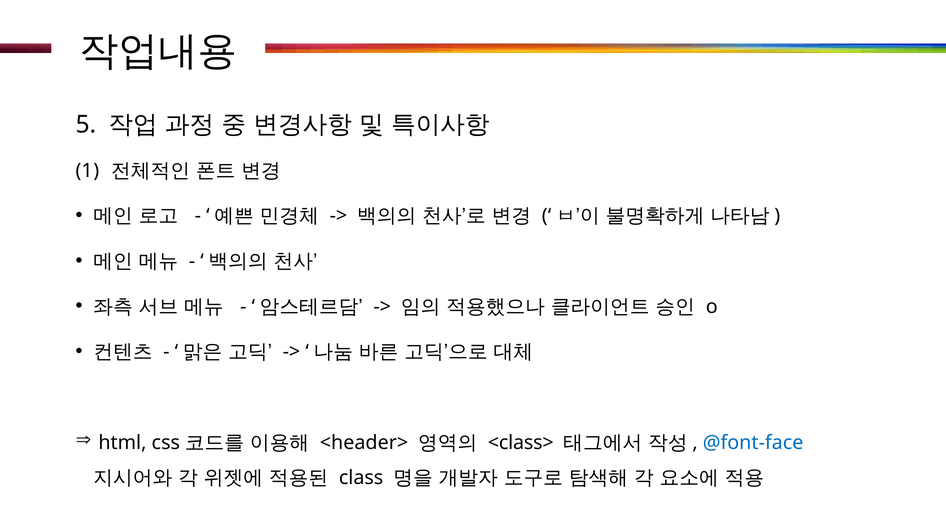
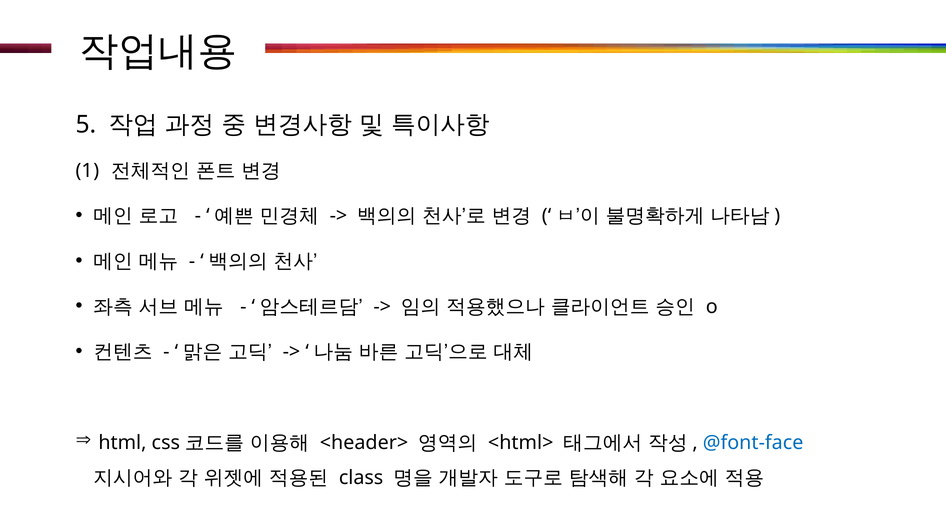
<class>: <class> -> <html>
